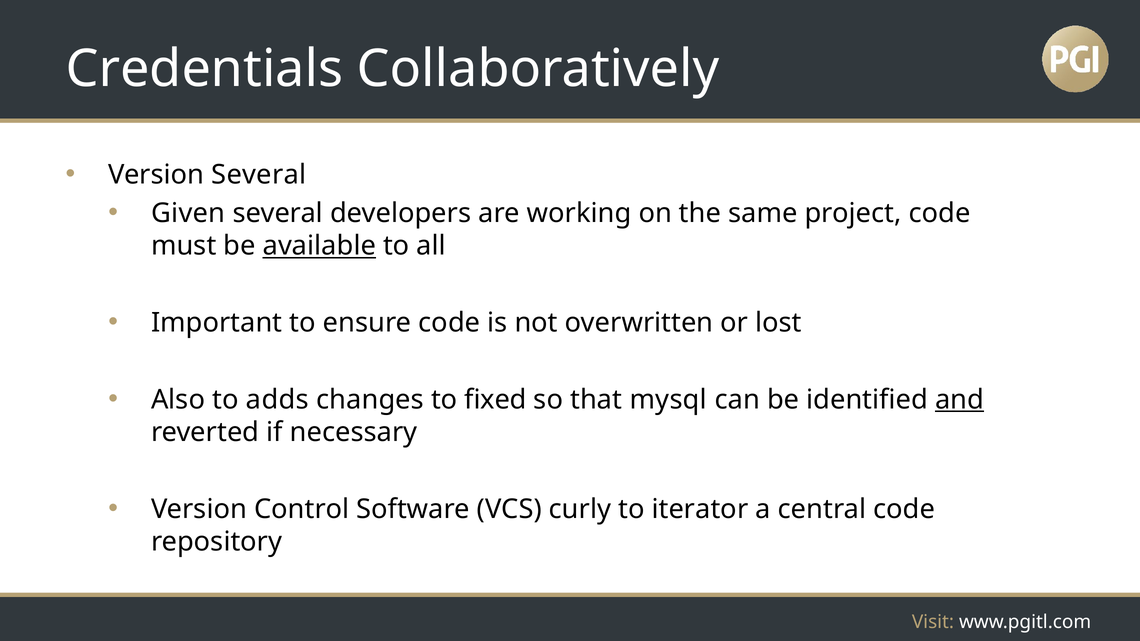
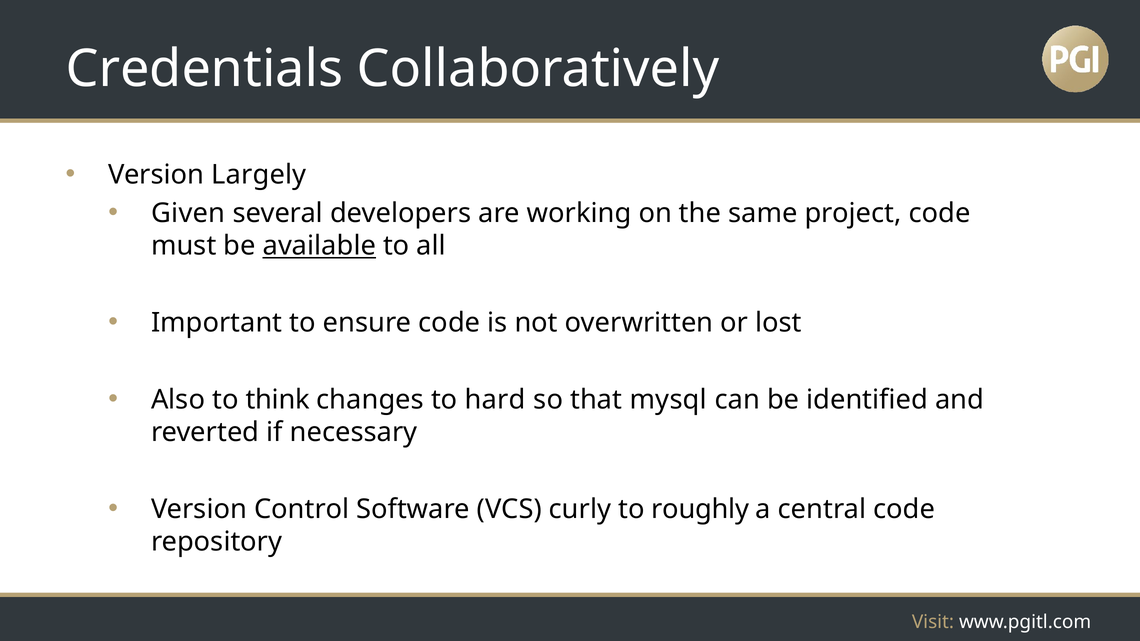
Version Several: Several -> Largely
adds: adds -> think
fixed: fixed -> hard
and underline: present -> none
iterator: iterator -> roughly
